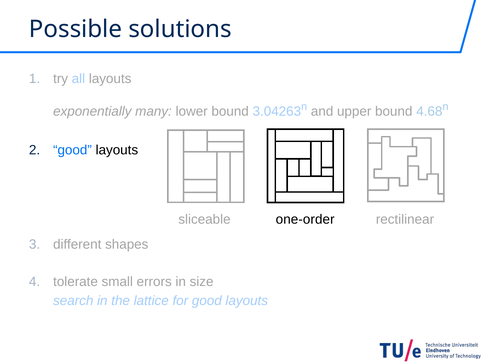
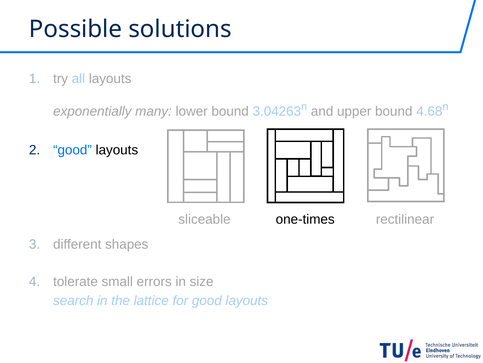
one-order: one-order -> one-times
